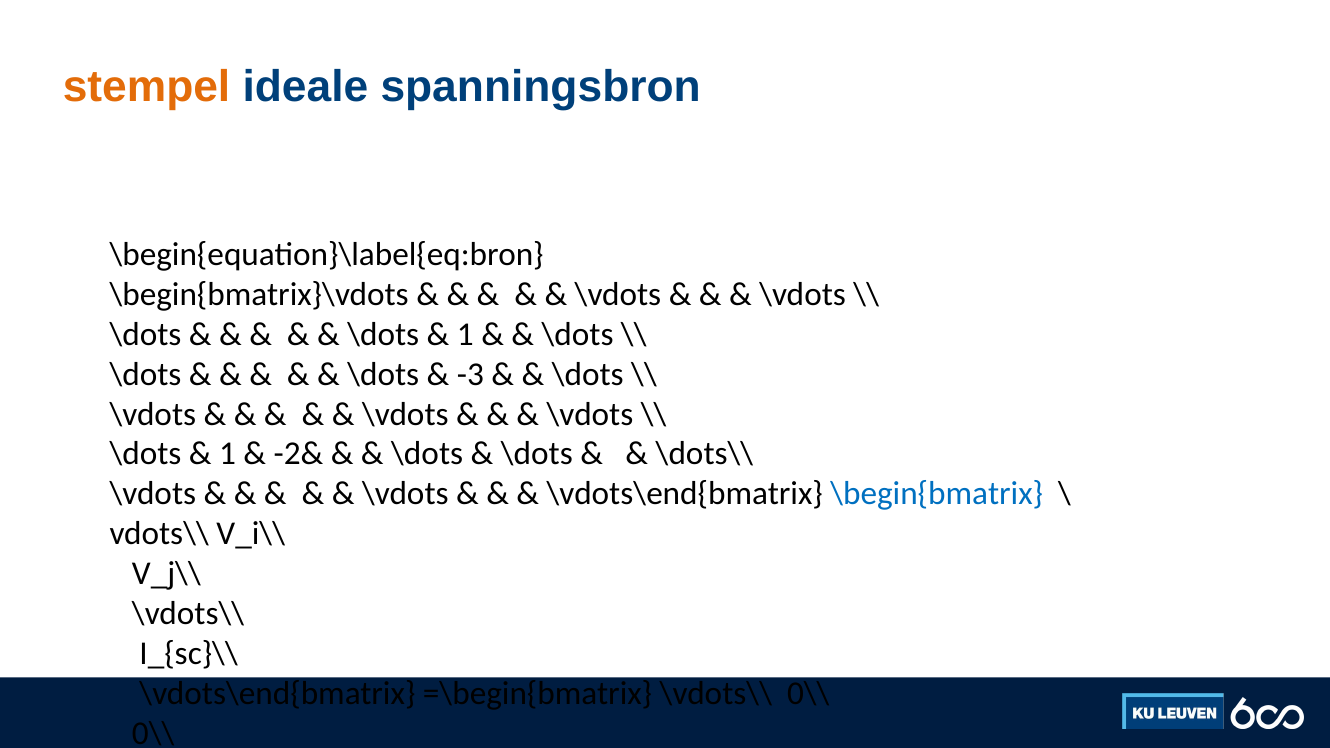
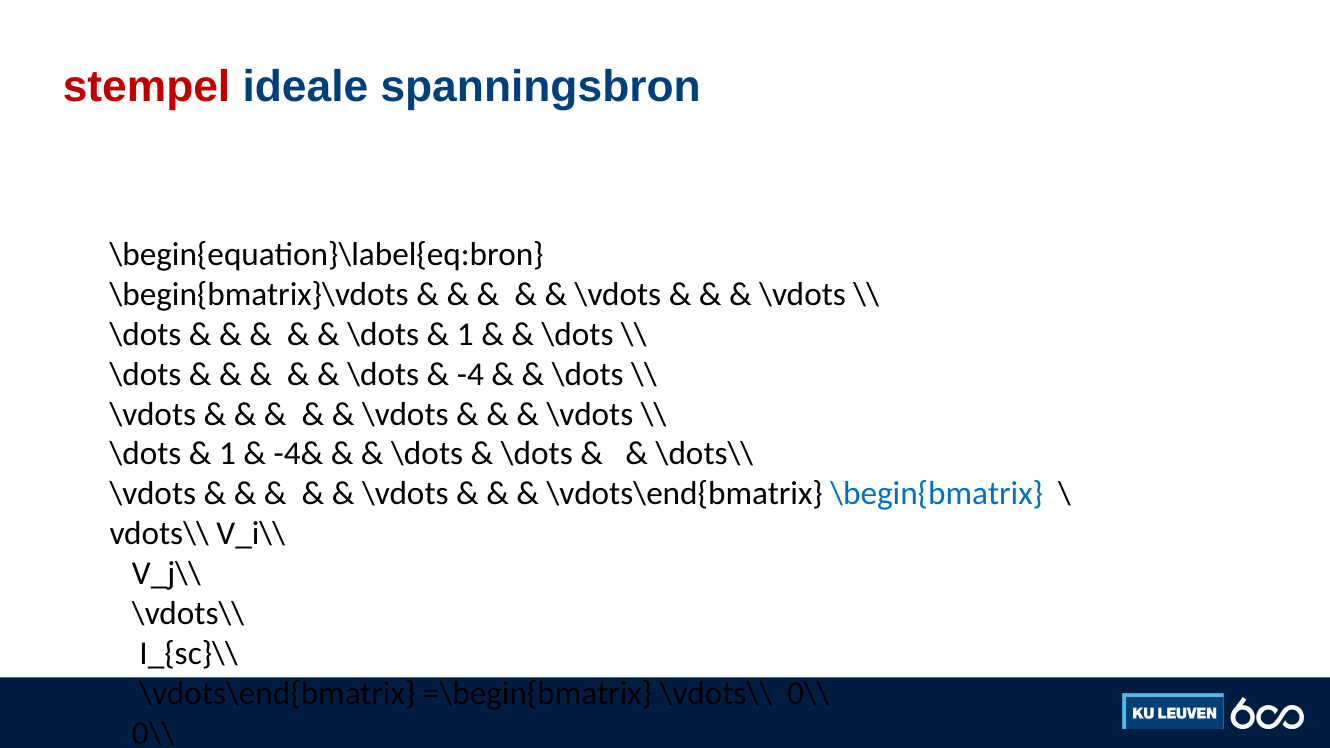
stempel colour: orange -> red
-3: -3 -> -4
-2&: -2& -> -4&
